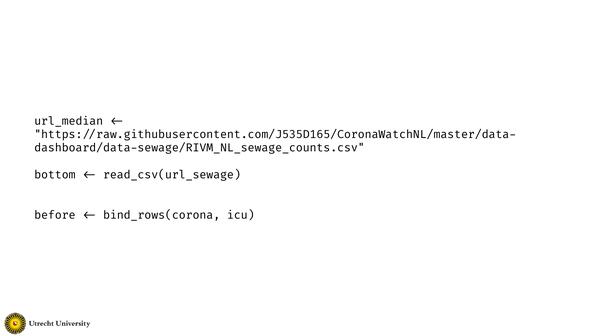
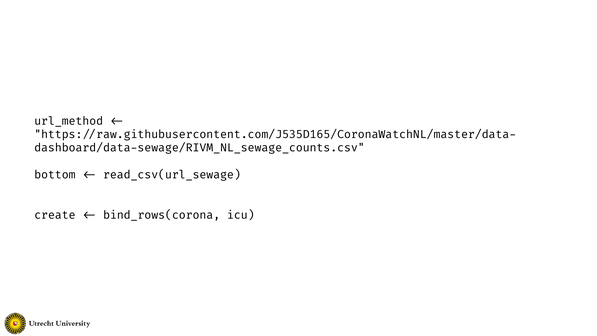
url_median: url_median -> url_method
before: before -> create
